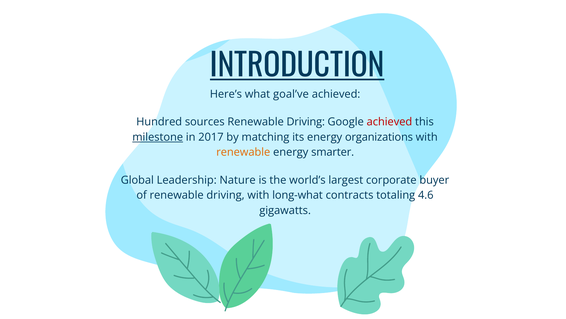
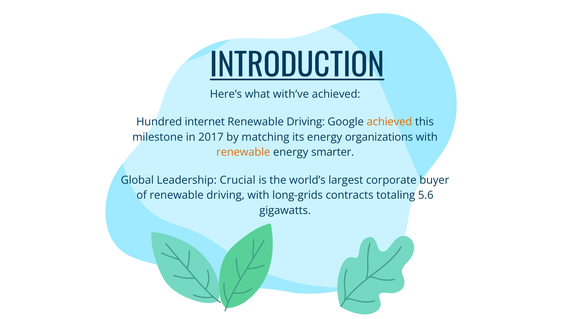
goal’ve: goal’ve -> with’ve
sources: sources -> internet
achieved at (389, 122) colour: red -> orange
milestone underline: present -> none
Nature: Nature -> Crucial
long-what: long-what -> long-grids
4.6: 4.6 -> 5.6
